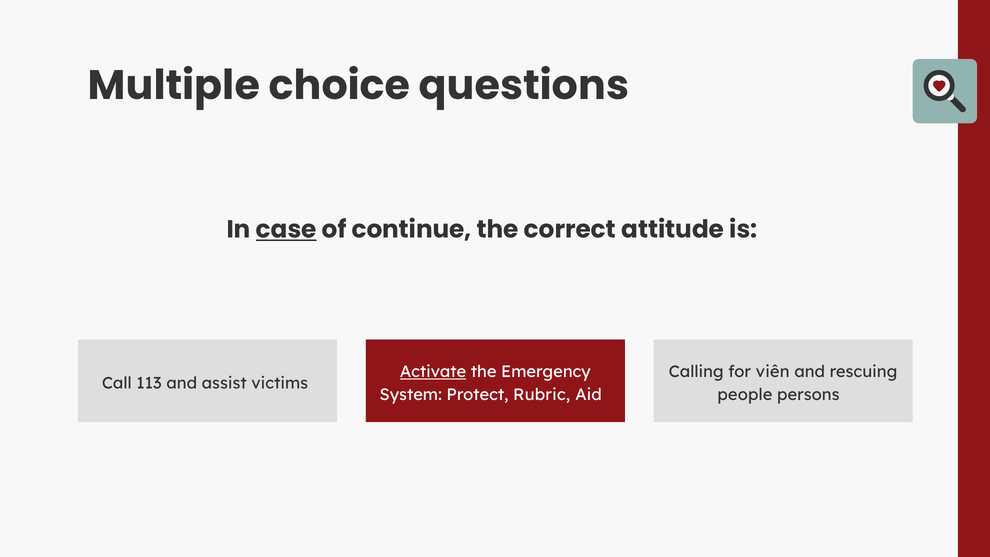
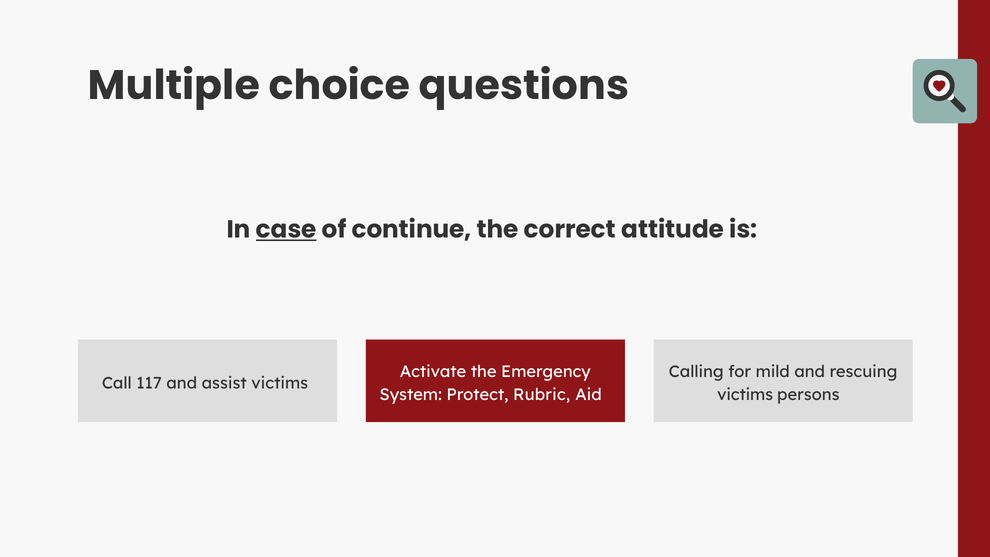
Activate underline: present -> none
viên: viên -> mild
113: 113 -> 117
people at (745, 395): people -> victims
